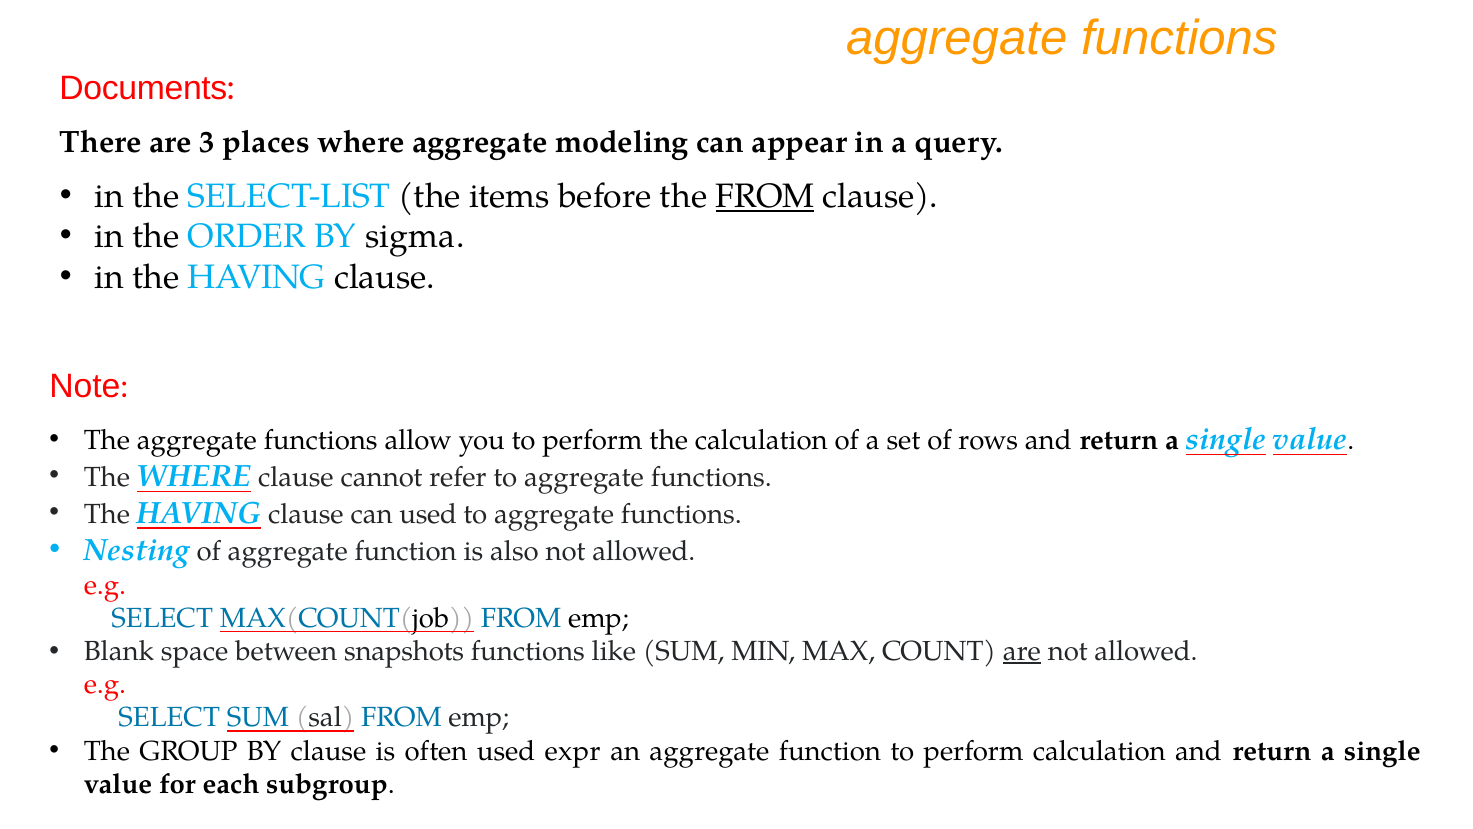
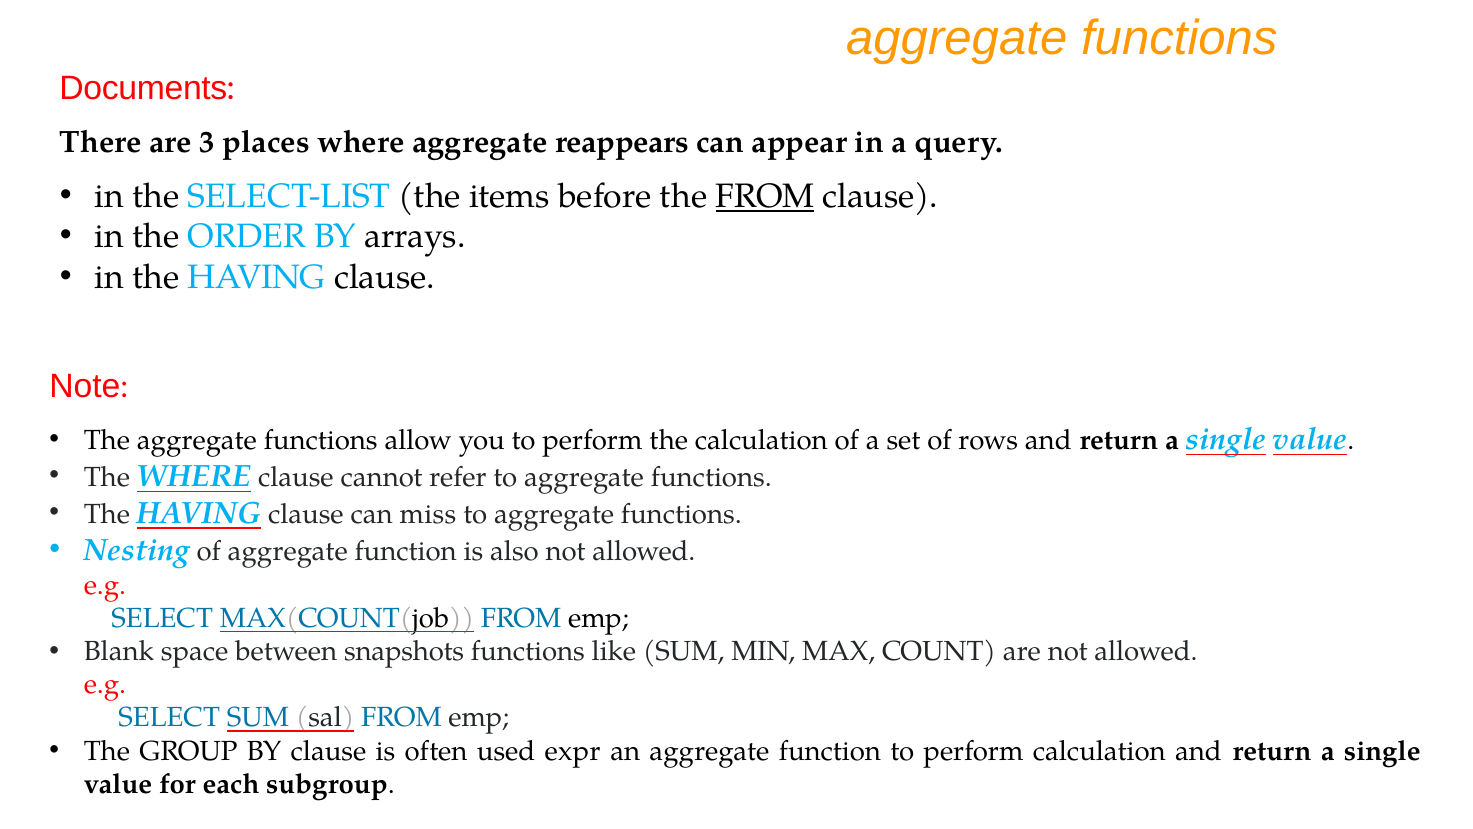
modeling: modeling -> reappears
sigma: sigma -> arrays
can used: used -> miss
are at (1022, 651) underline: present -> none
